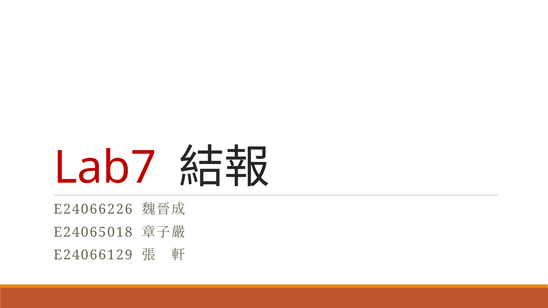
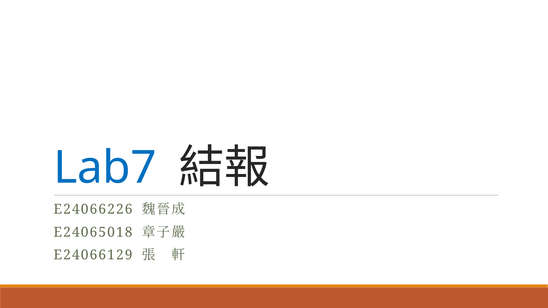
Lab7 colour: red -> blue
